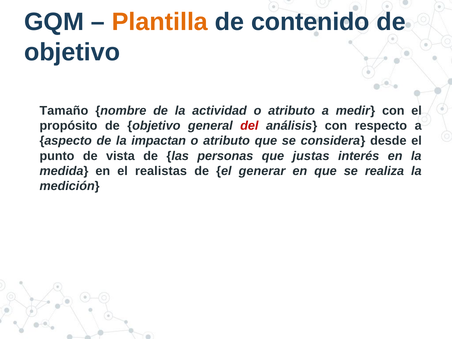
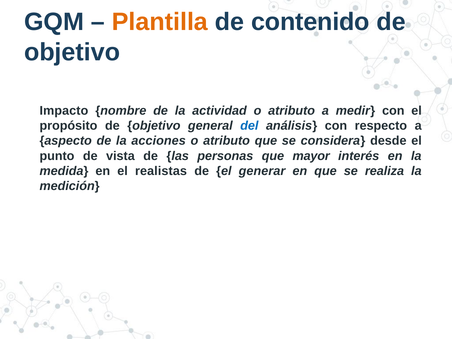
Tamaño: Tamaño -> Impacto
del colour: red -> blue
impactan: impactan -> acciones
justas: justas -> mayor
